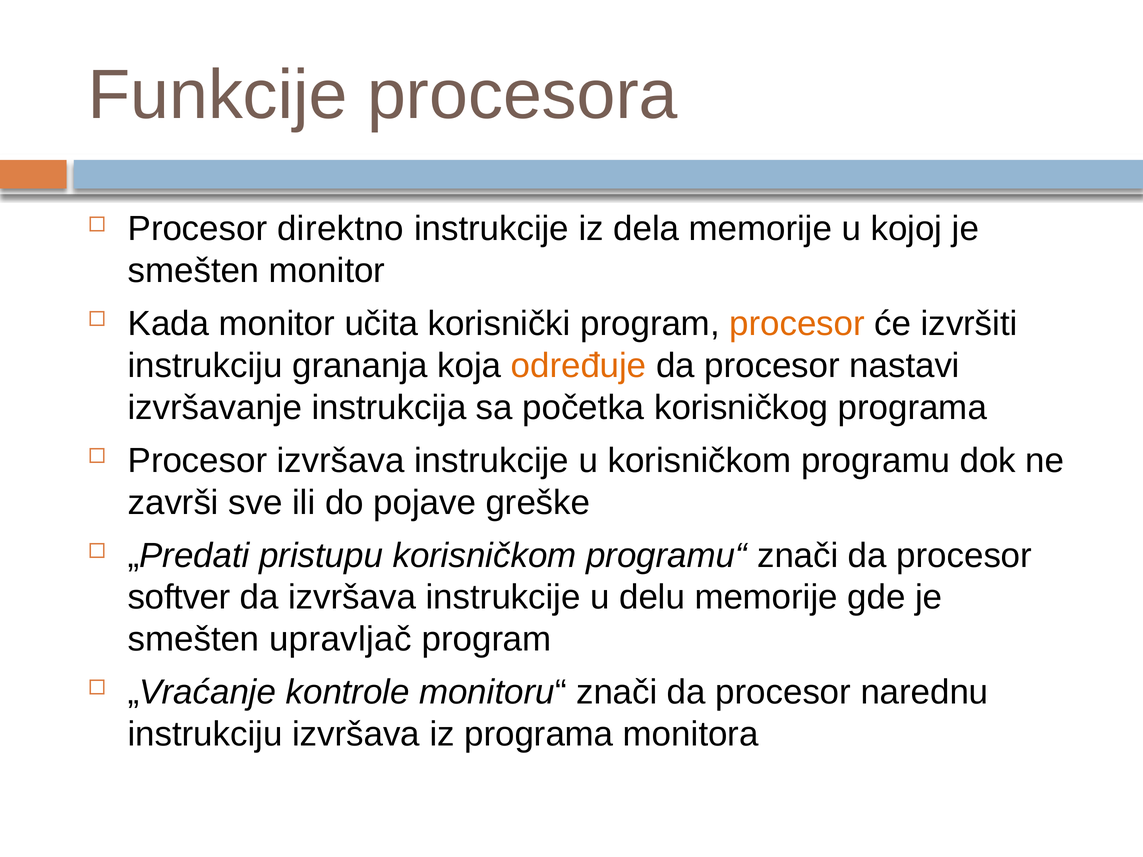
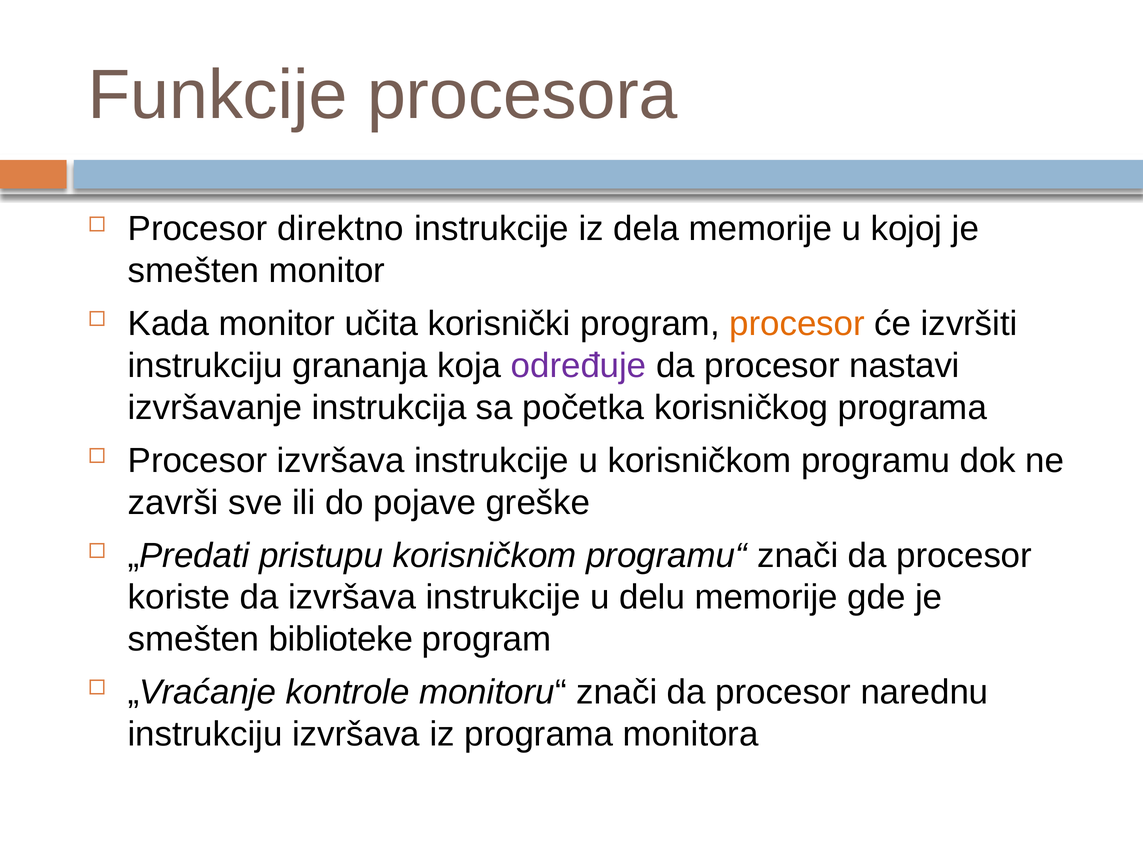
određuje colour: orange -> purple
softver: softver -> koriste
upravljač: upravljač -> biblioteke
